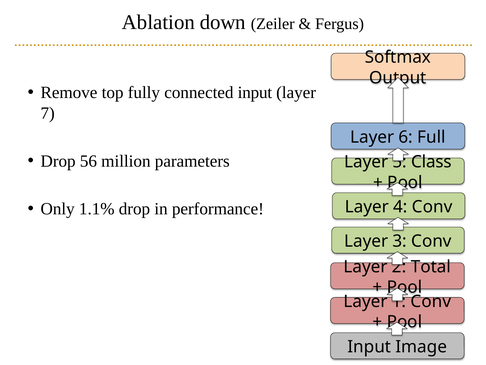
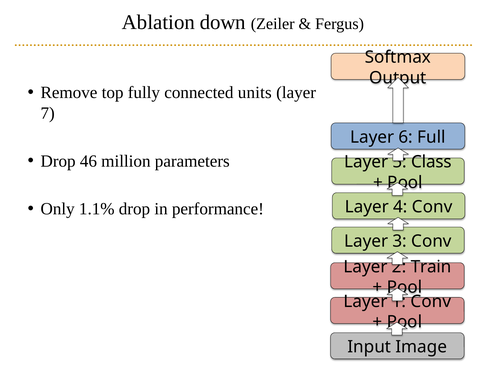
connected input: input -> units
56: 56 -> 46
Total: Total -> Train
